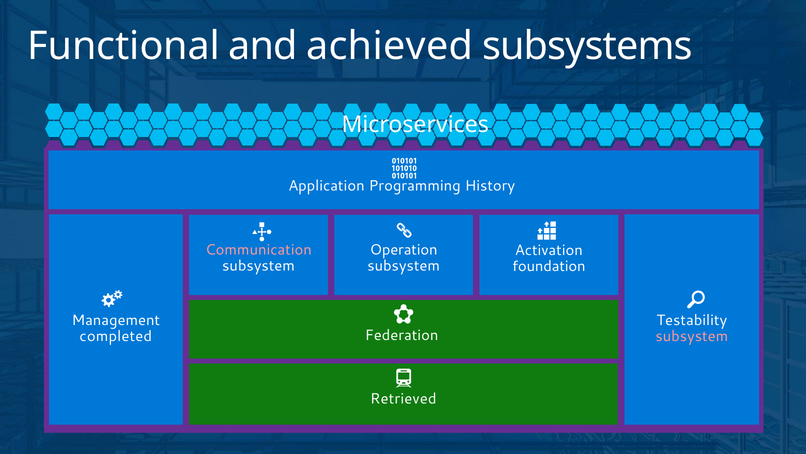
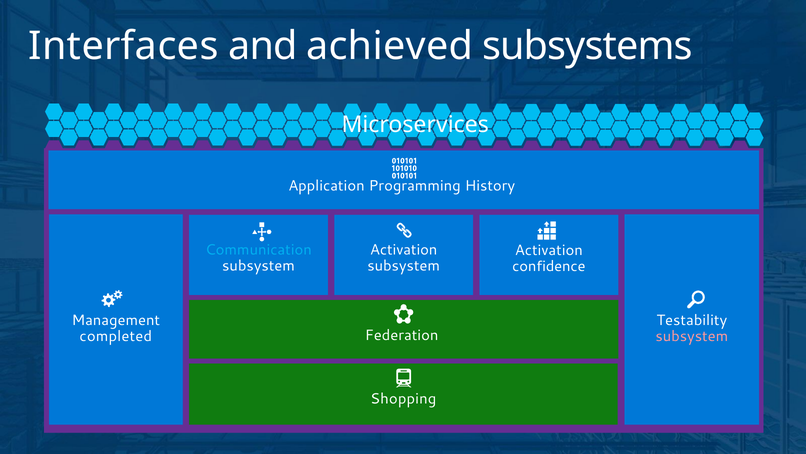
Functional: Functional -> Interfaces
Communication colour: pink -> light blue
Operation at (404, 250): Operation -> Activation
foundation: foundation -> confidence
Retrieved: Retrieved -> Shopping
